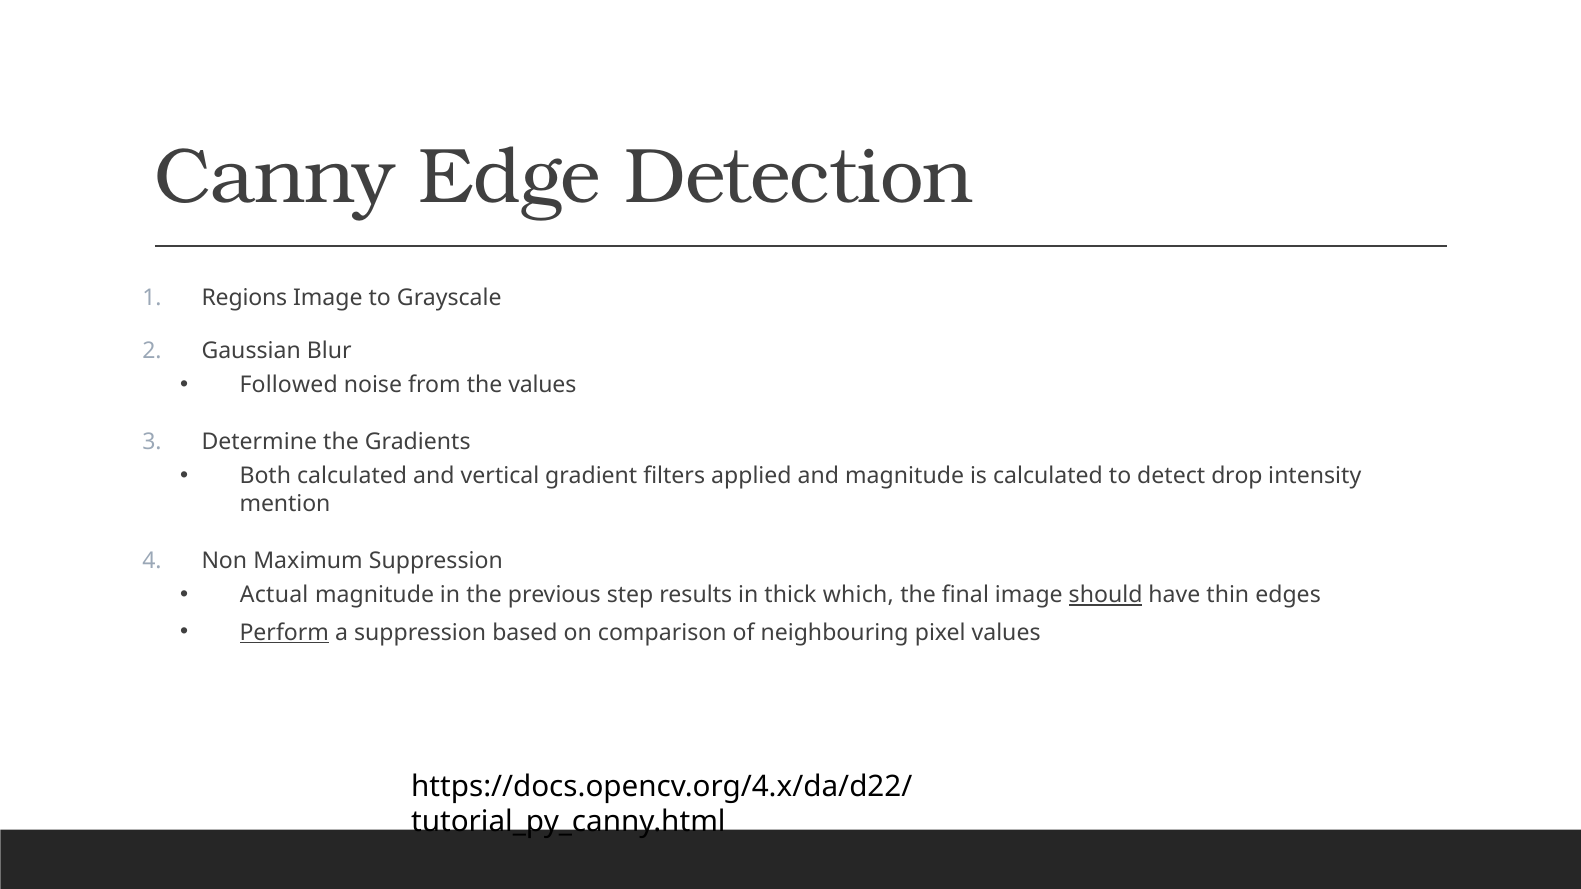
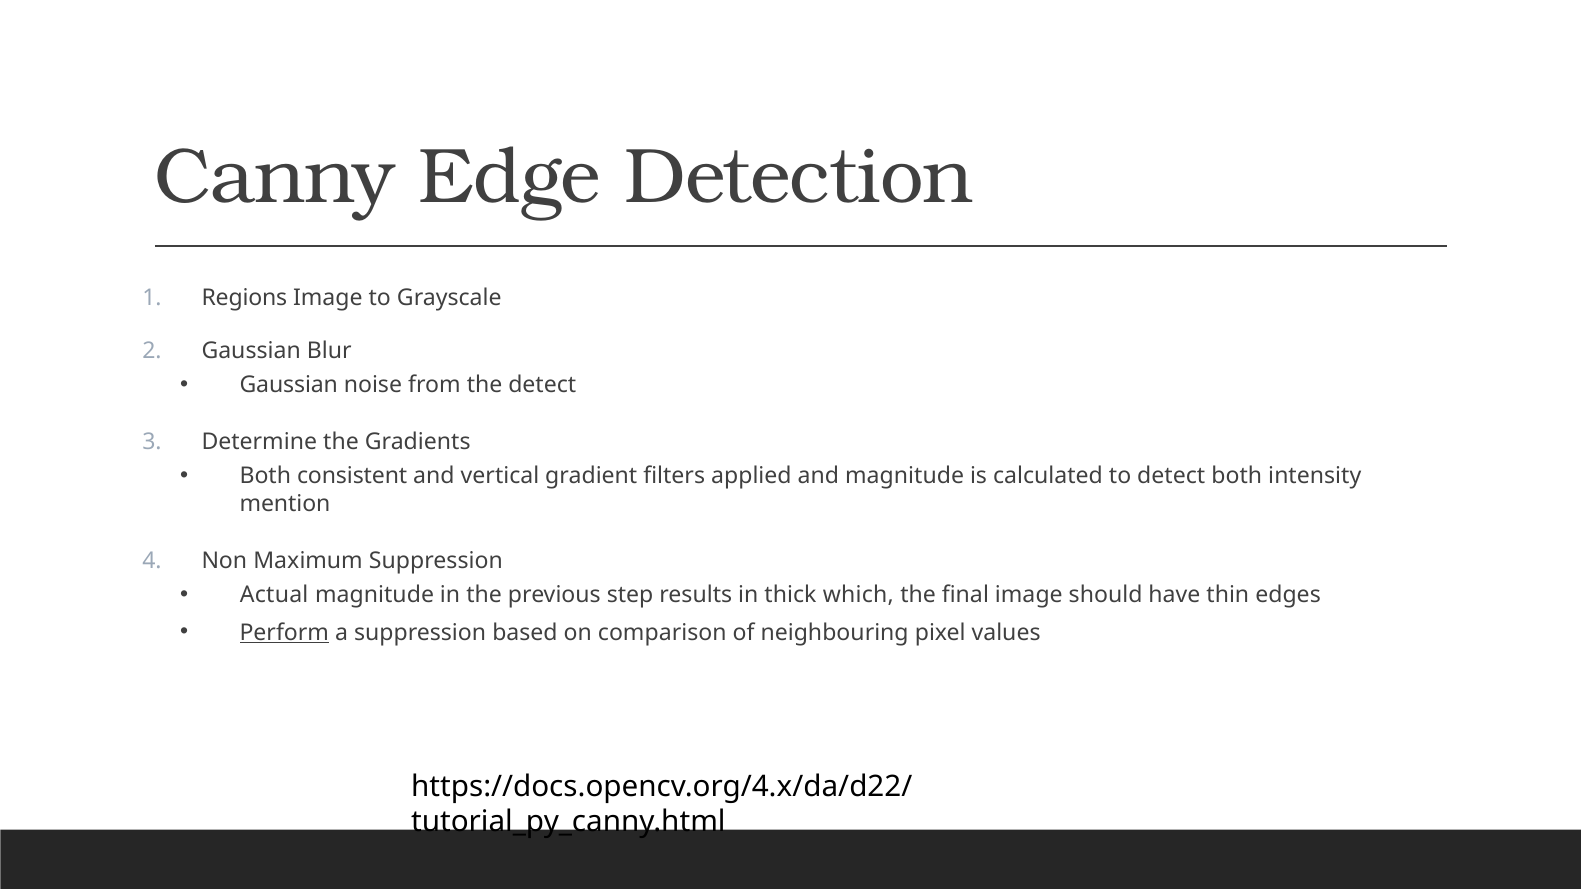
Followed at (289, 385): Followed -> Gaussian
the values: values -> detect
Both calculated: calculated -> consistent
detect drop: drop -> both
should underline: present -> none
